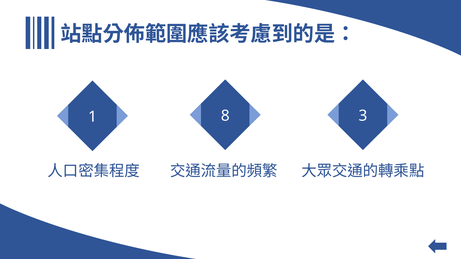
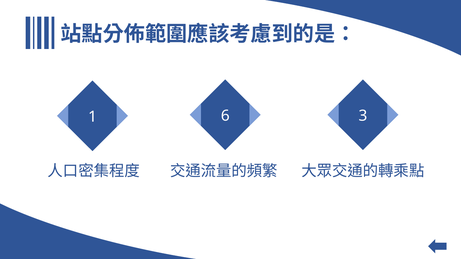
8: 8 -> 6
